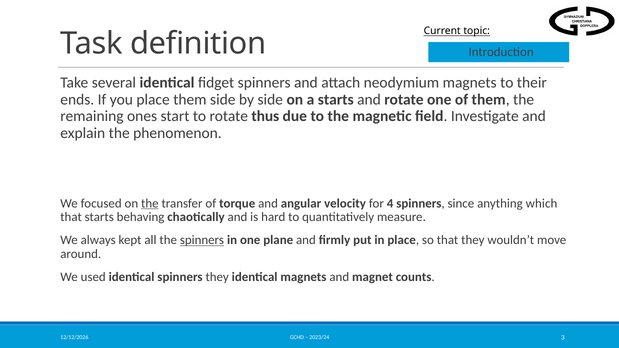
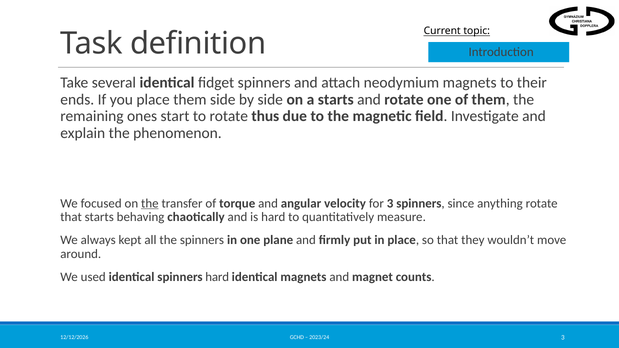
for 4: 4 -> 3
anything which: which -> rotate
spinners at (202, 240) underline: present -> none
spinners they: they -> hard
